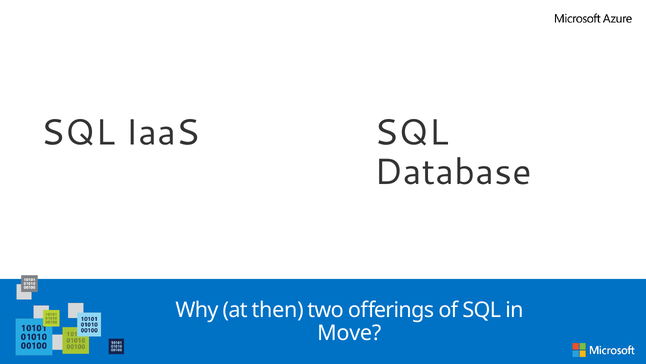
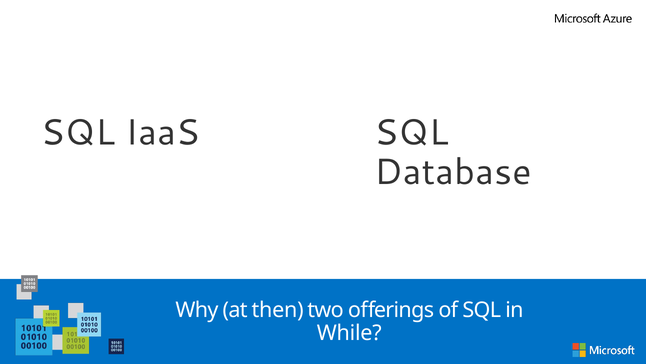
Move: Move -> While
